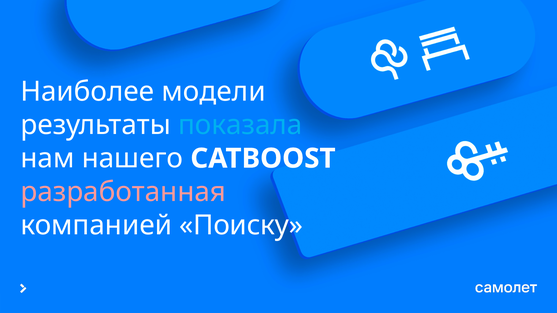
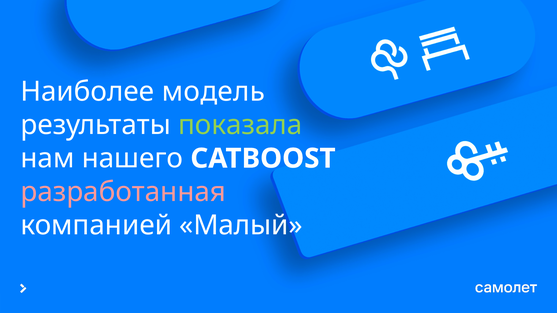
модели: модели -> модель
показала colour: light blue -> light green
Поиску: Поиску -> Малый
